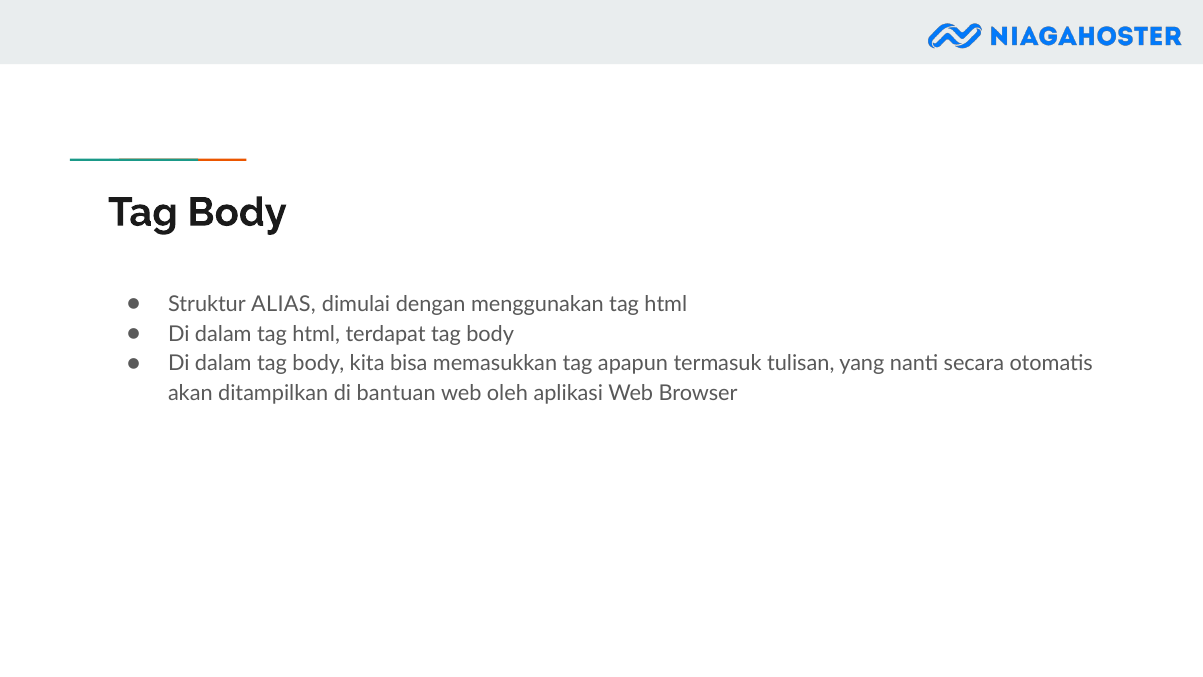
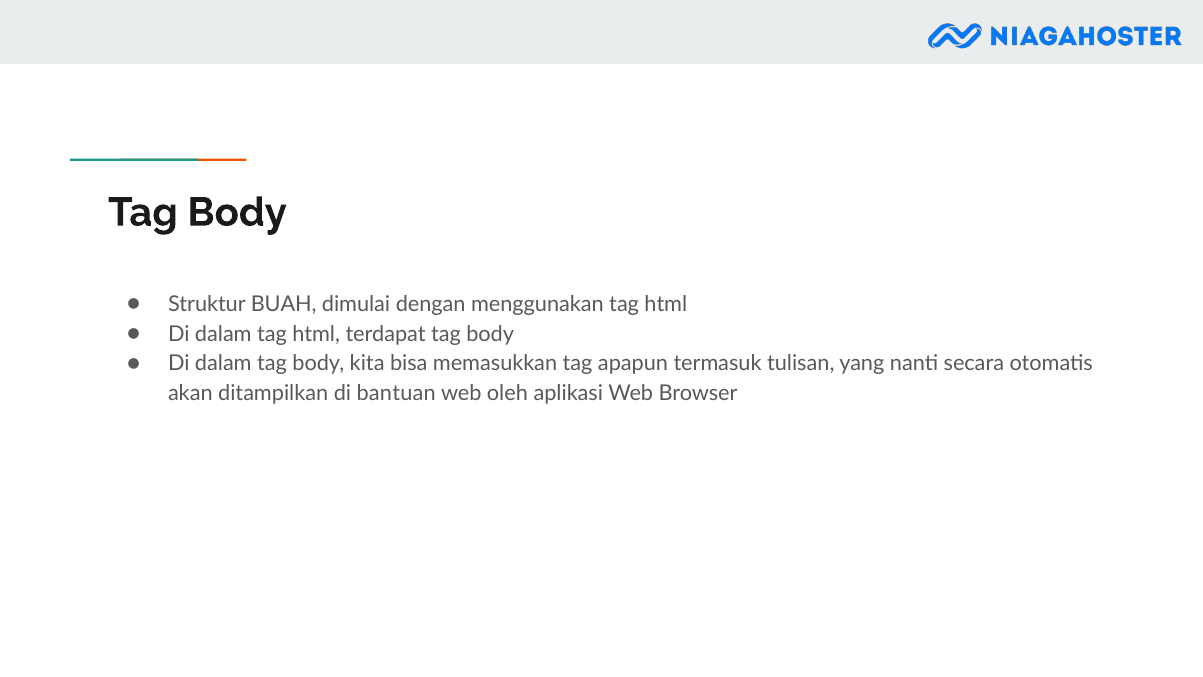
ALIAS: ALIAS -> BUAH
